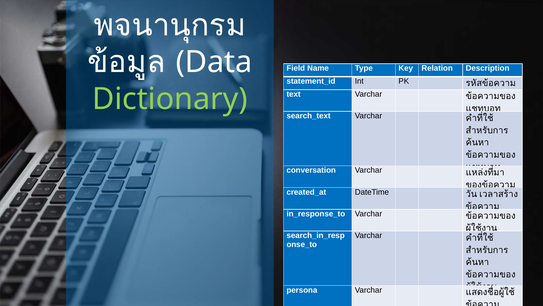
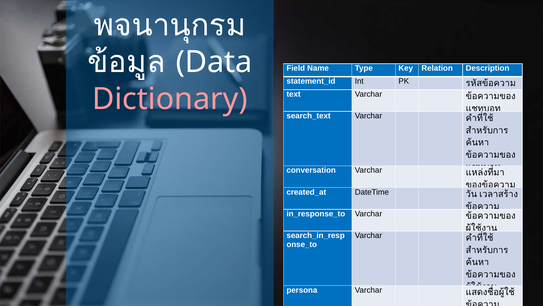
Dictionary colour: light green -> pink
